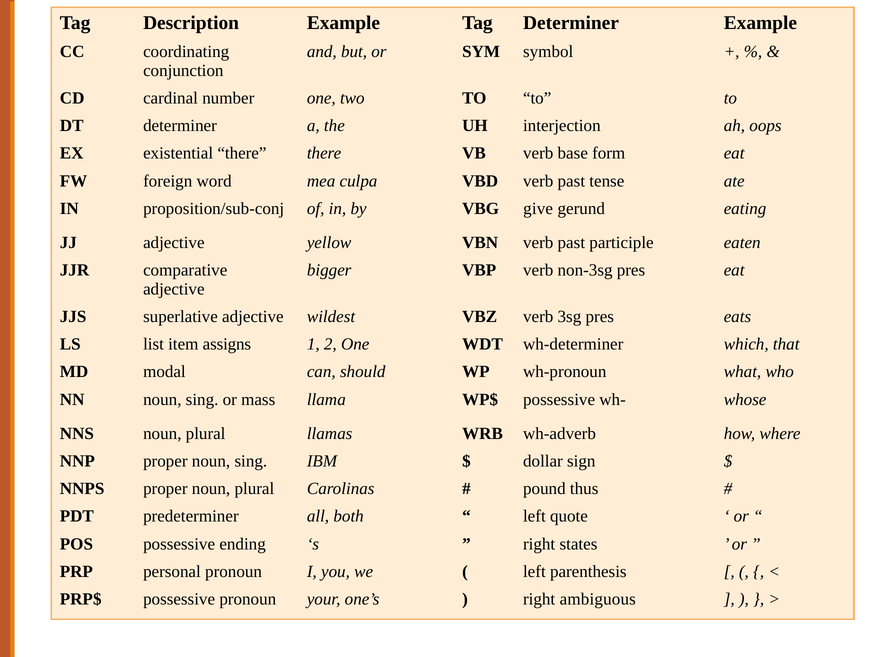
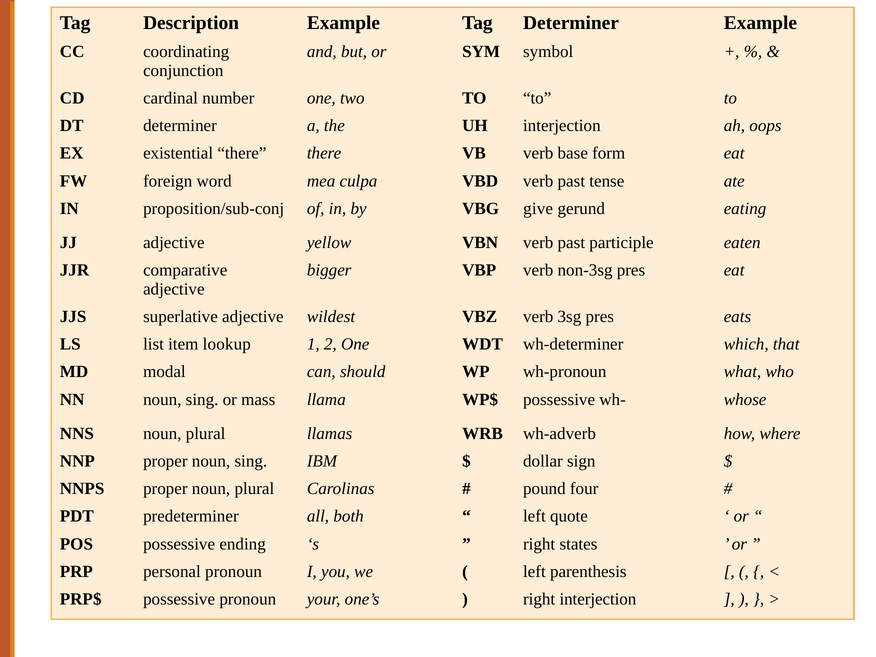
assigns: assigns -> lookup
thus: thus -> four
right ambiguous: ambiguous -> interjection
